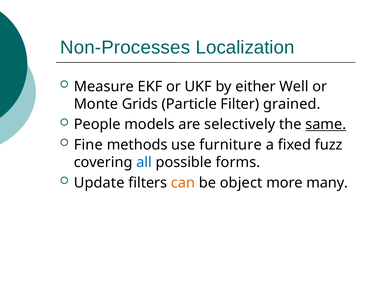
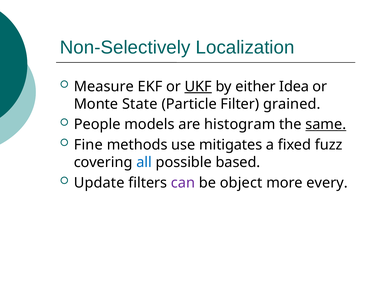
Non-Processes: Non-Processes -> Non-Selectively
UKF underline: none -> present
Well: Well -> Idea
Grids: Grids -> State
selectively: selectively -> histogram
furniture: furniture -> mitigates
forms: forms -> based
can colour: orange -> purple
many: many -> every
